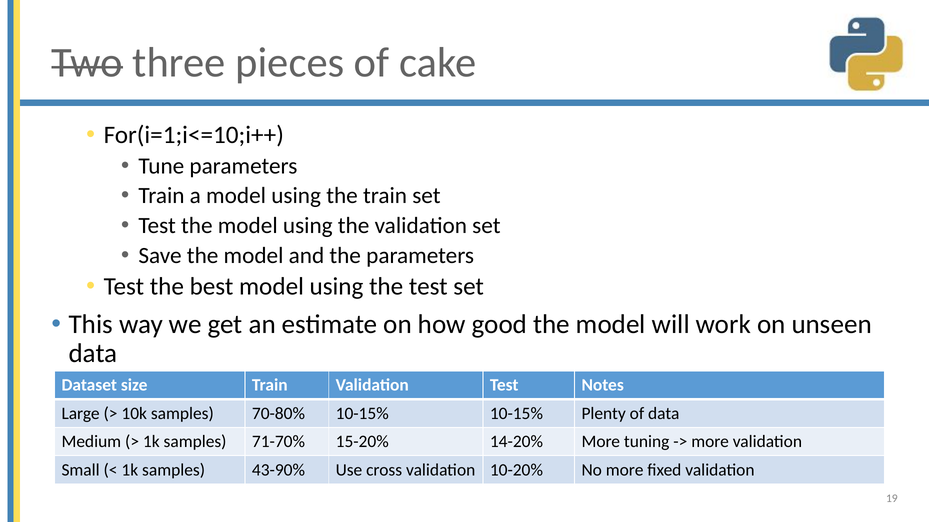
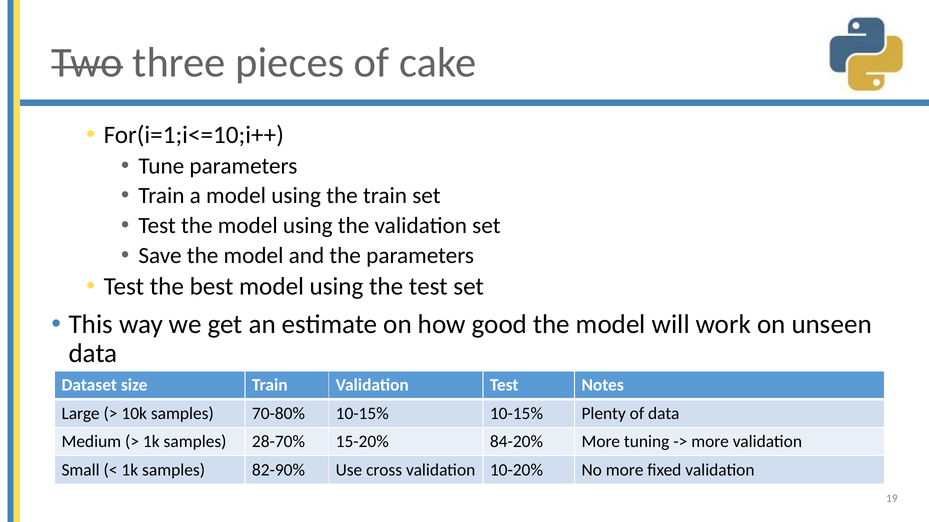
71-70%: 71-70% -> 28-70%
14-20%: 14-20% -> 84-20%
43-90%: 43-90% -> 82-90%
